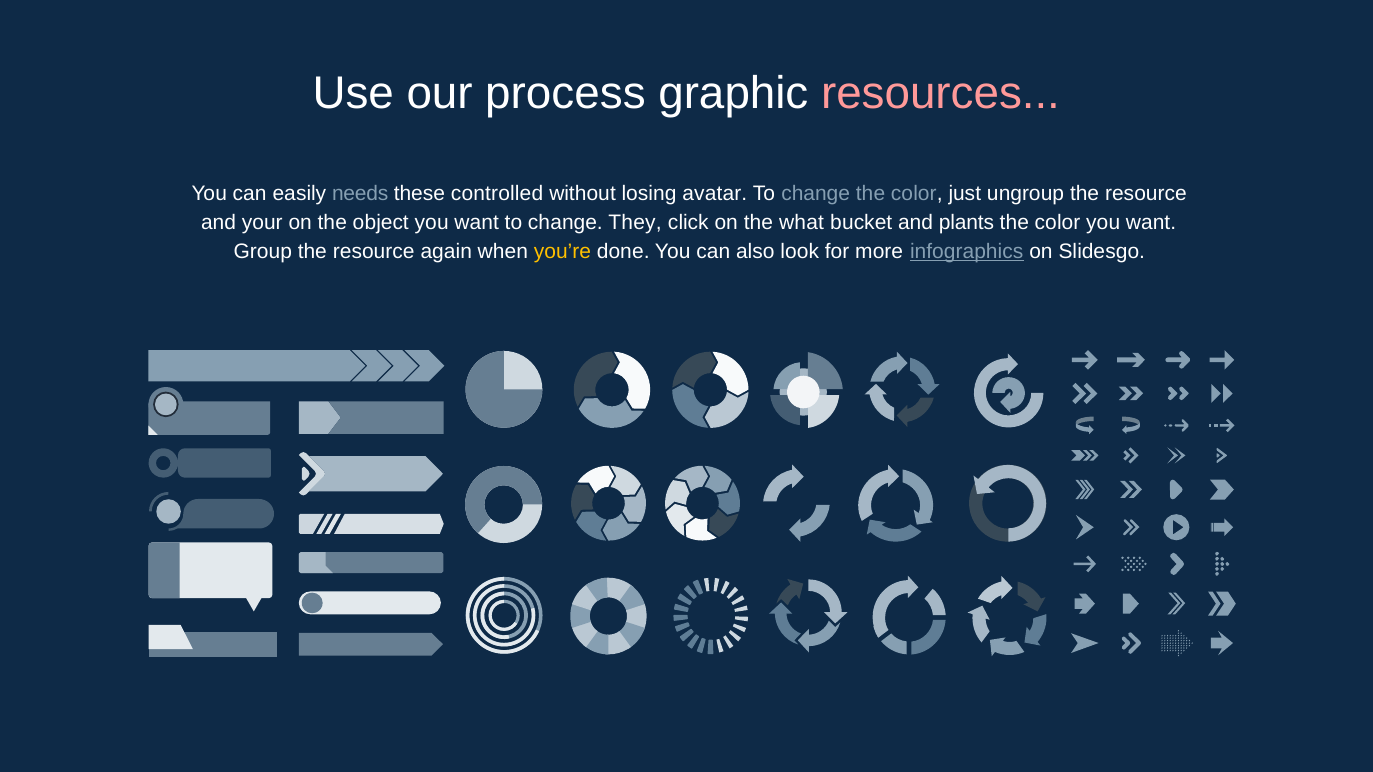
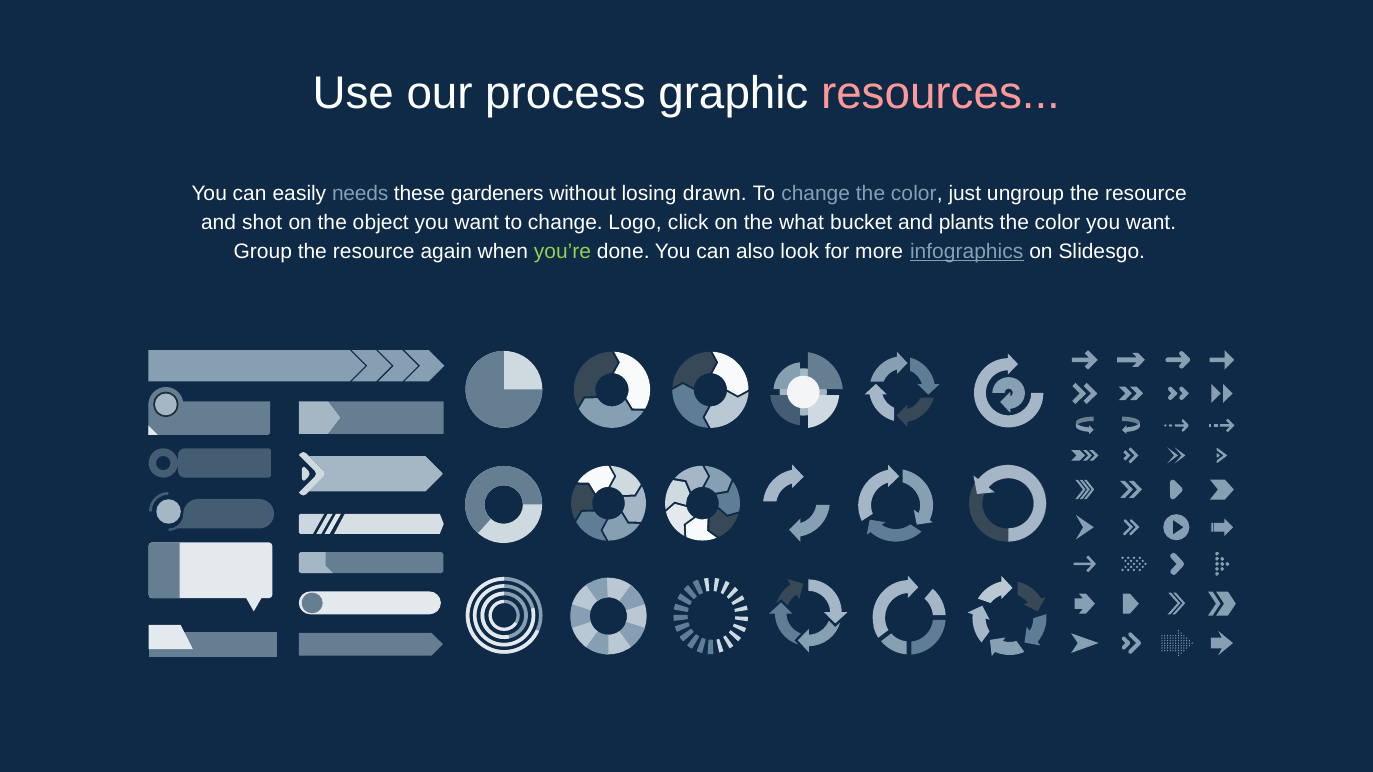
controlled: controlled -> gardeners
avatar: avatar -> drawn
your: your -> shot
They: They -> Logo
you’re colour: yellow -> light green
